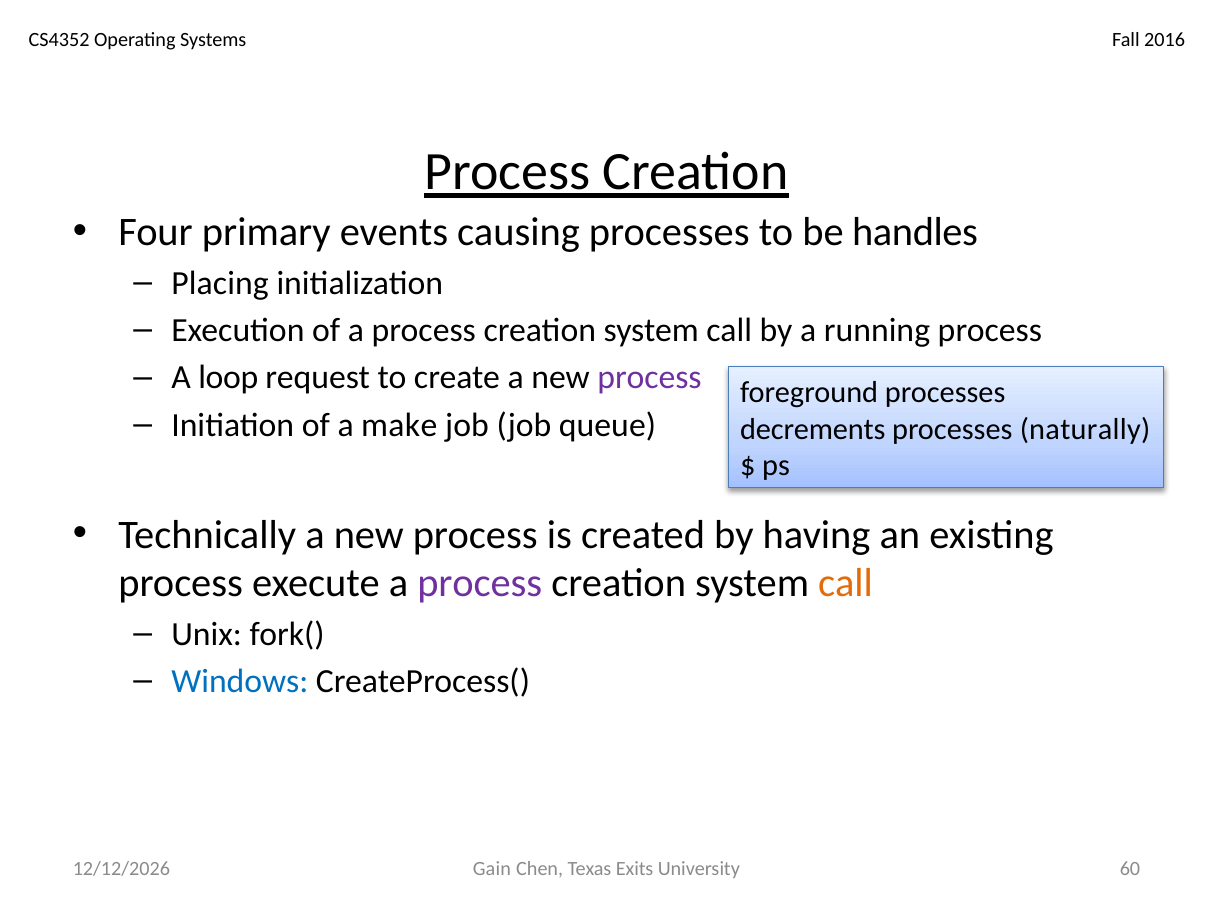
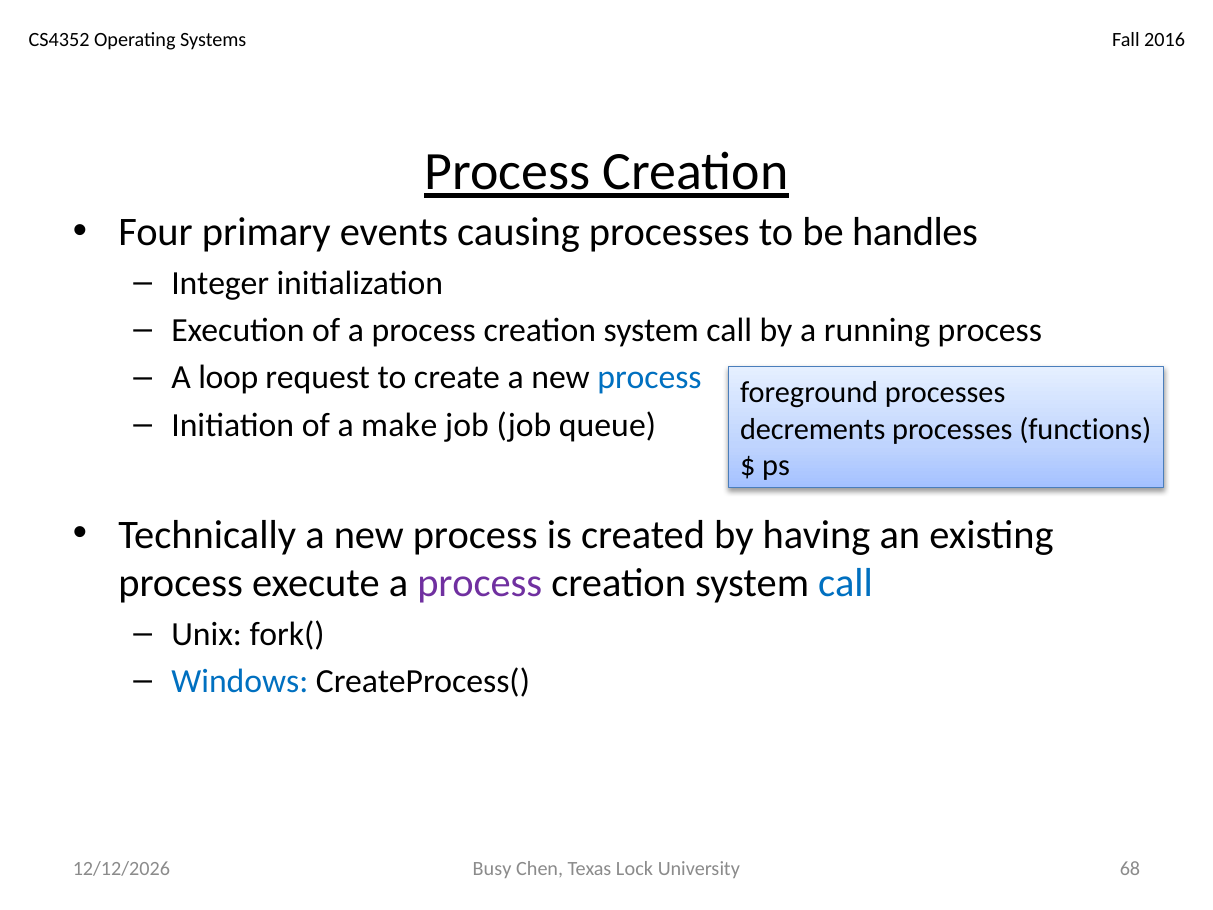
Placing: Placing -> Integer
process at (649, 378) colour: purple -> blue
naturally: naturally -> functions
call at (846, 583) colour: orange -> blue
Gain: Gain -> Busy
Exits: Exits -> Lock
60: 60 -> 68
